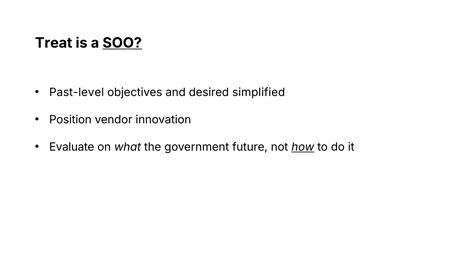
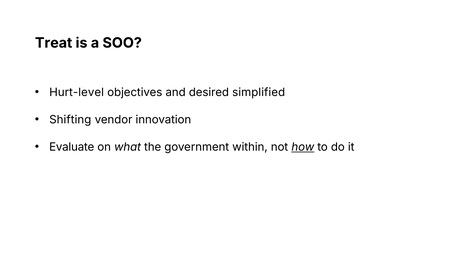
SOO underline: present -> none
Past-level: Past-level -> Hurt-level
Position: Position -> Shifting
future: future -> within
